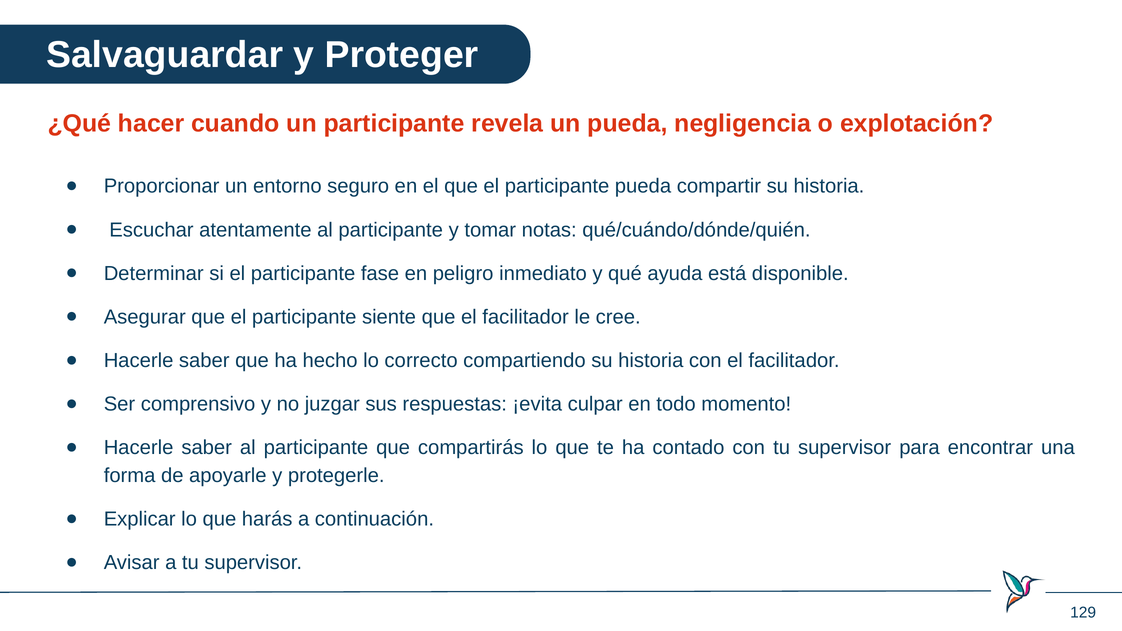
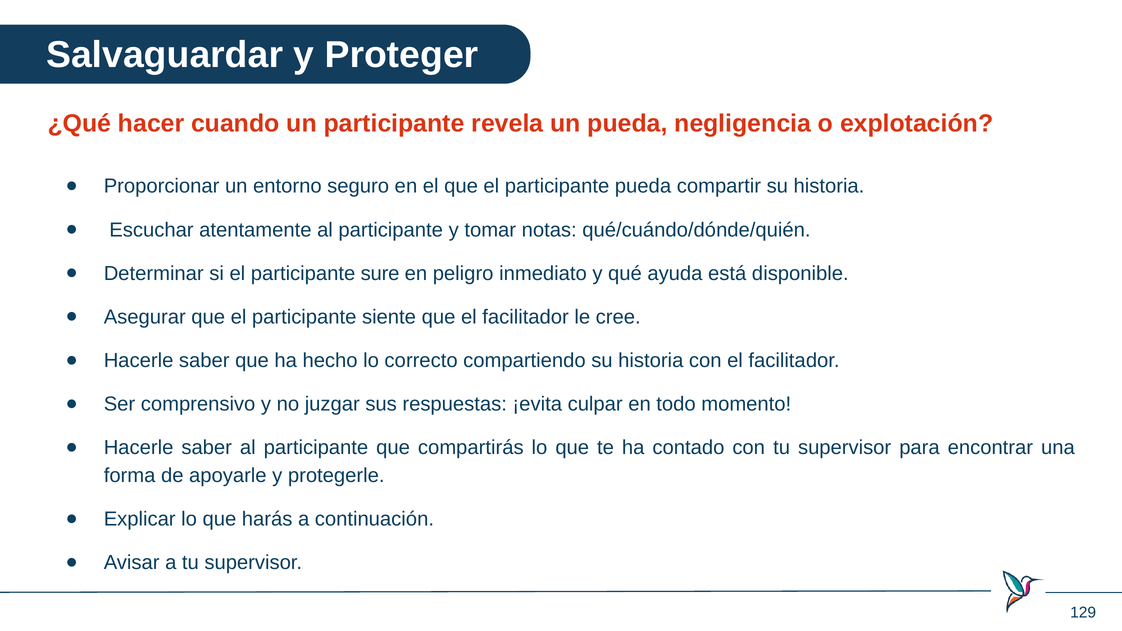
fase: fase -> sure
